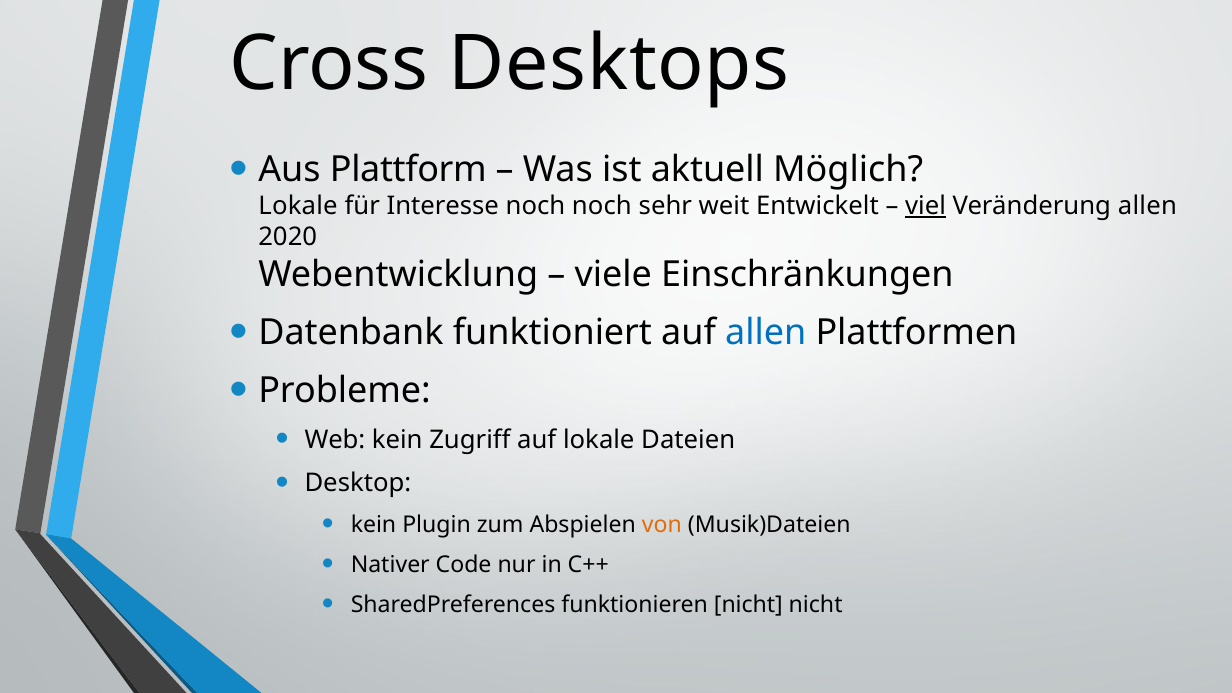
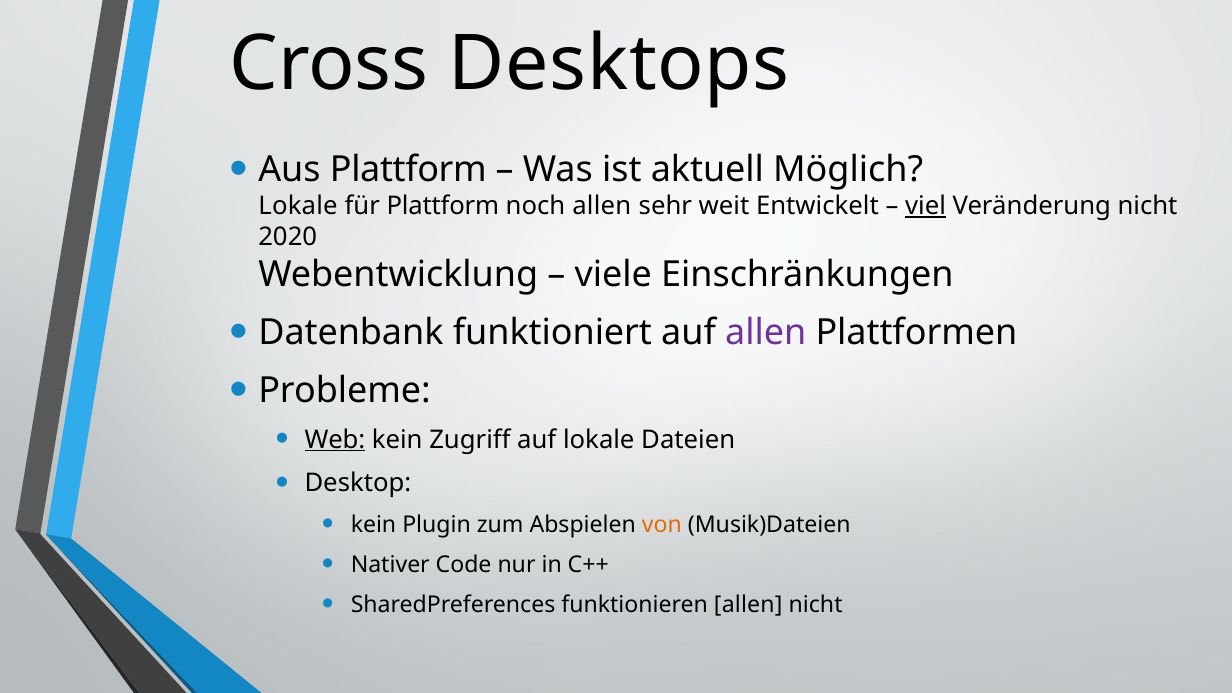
für Interesse: Interesse -> Plattform
noch noch: noch -> allen
Veränderung allen: allen -> nicht
allen at (766, 332) colour: blue -> purple
Web underline: none -> present
funktionieren nicht: nicht -> allen
